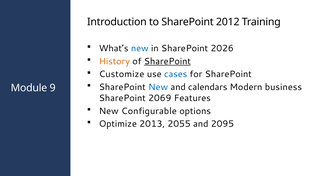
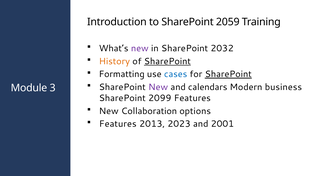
2012: 2012 -> 2059
new at (140, 48) colour: blue -> purple
2026: 2026 -> 2032
Customize: Customize -> Formatting
SharePoint at (228, 74) underline: none -> present
New at (158, 87) colour: blue -> purple
9: 9 -> 3
2069: 2069 -> 2099
Configurable: Configurable -> Collaboration
Optimize at (118, 124): Optimize -> Features
2055: 2055 -> 2023
2095: 2095 -> 2001
